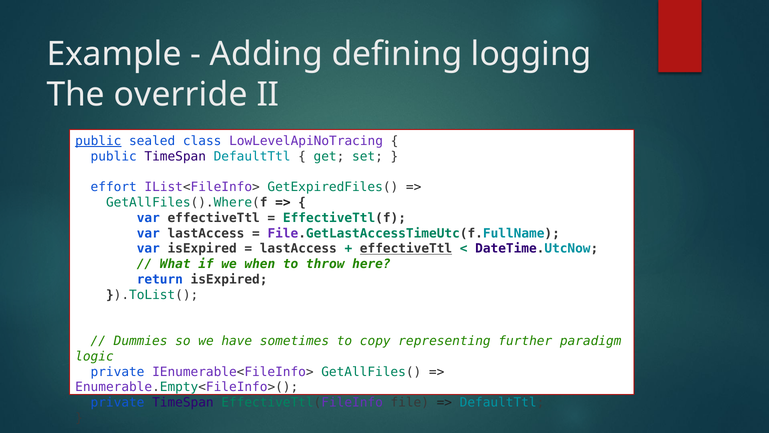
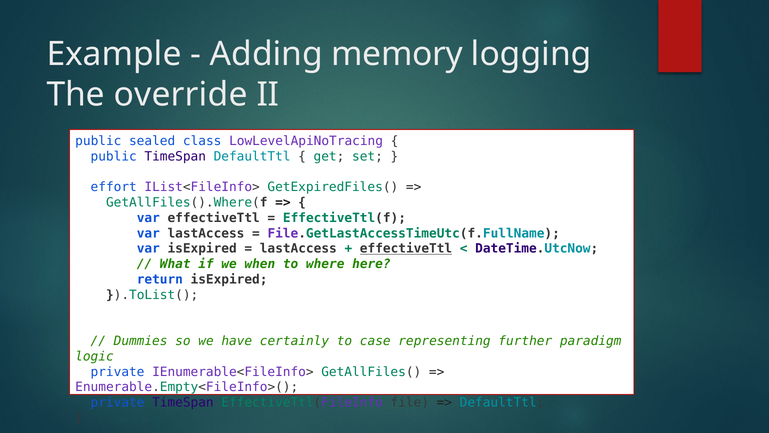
defining: defining -> memory
public at (98, 141) underline: present -> none
throw: throw -> where
sometimes: sometimes -> certainly
copy: copy -> case
